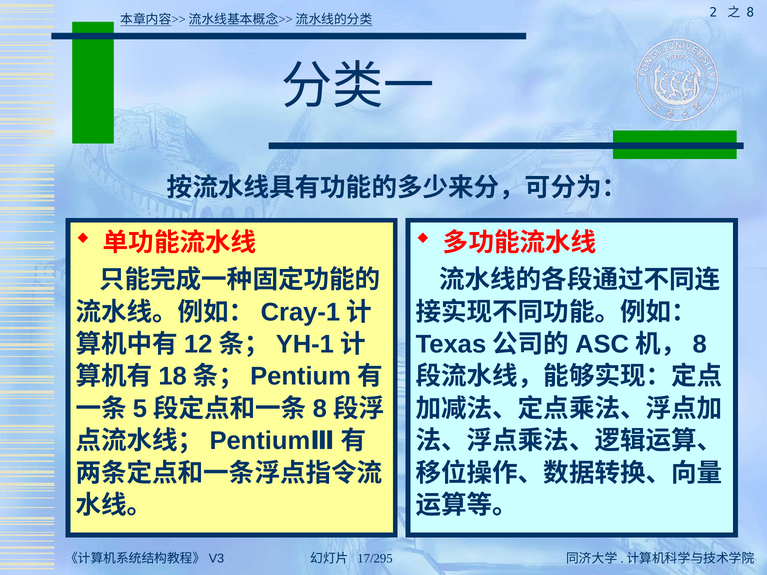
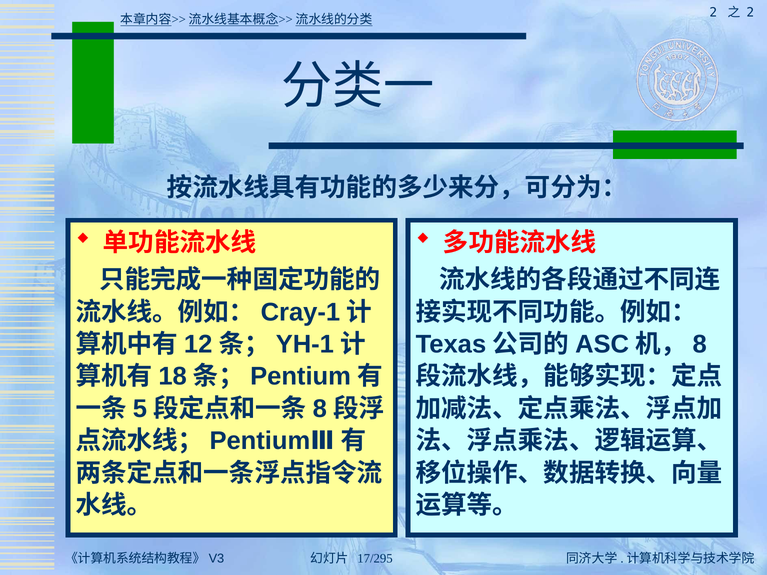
8 at (750, 12): 8 -> 2
